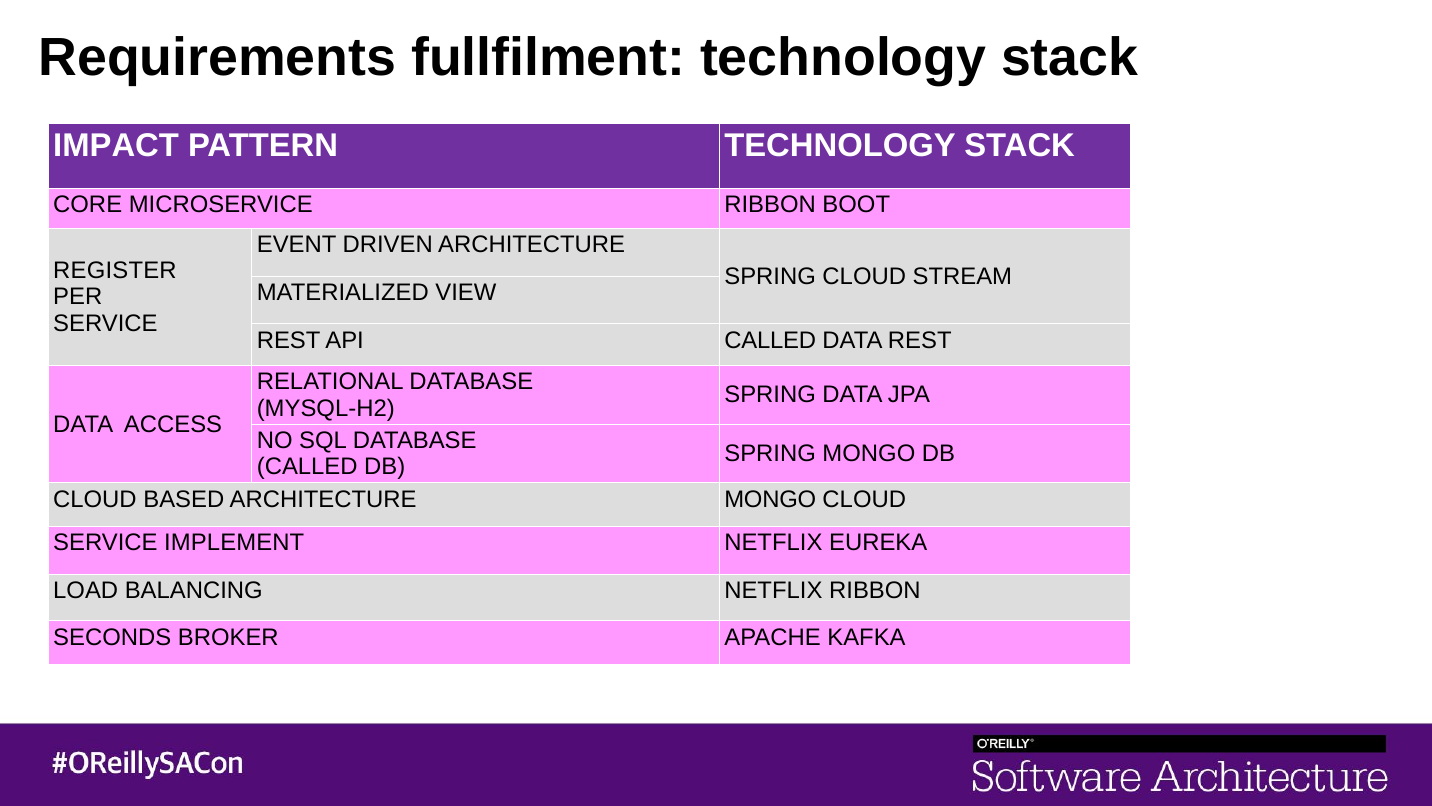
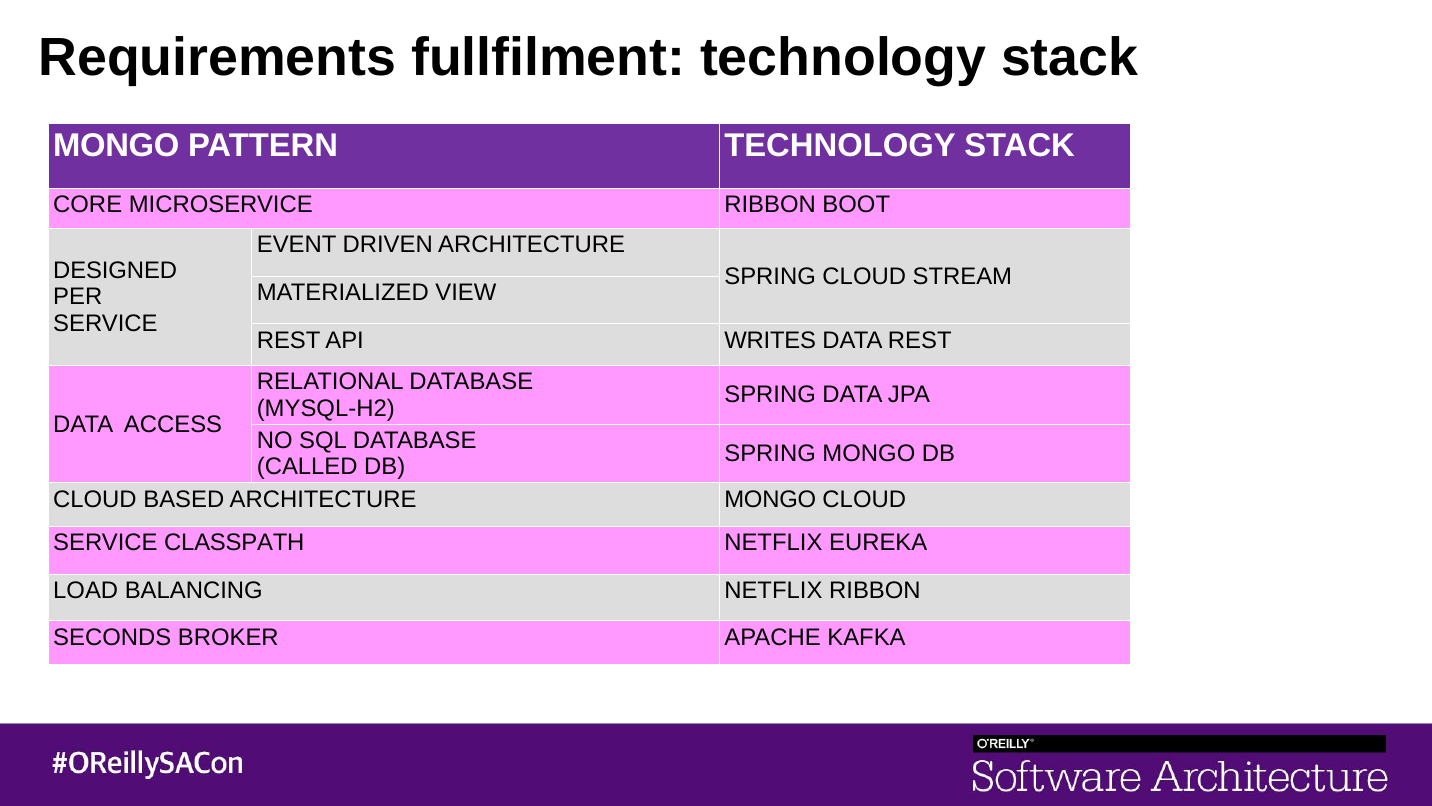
IMPACT at (116, 145): IMPACT -> MONGO
REGISTER: REGISTER -> DESIGNED
API CALLED: CALLED -> WRITES
IMPLEMENT: IMPLEMENT -> CLASSPATH
